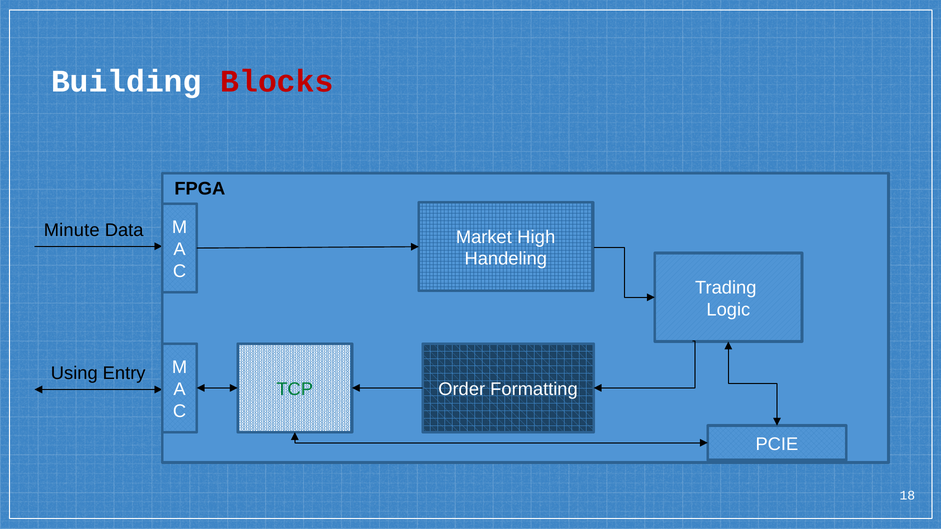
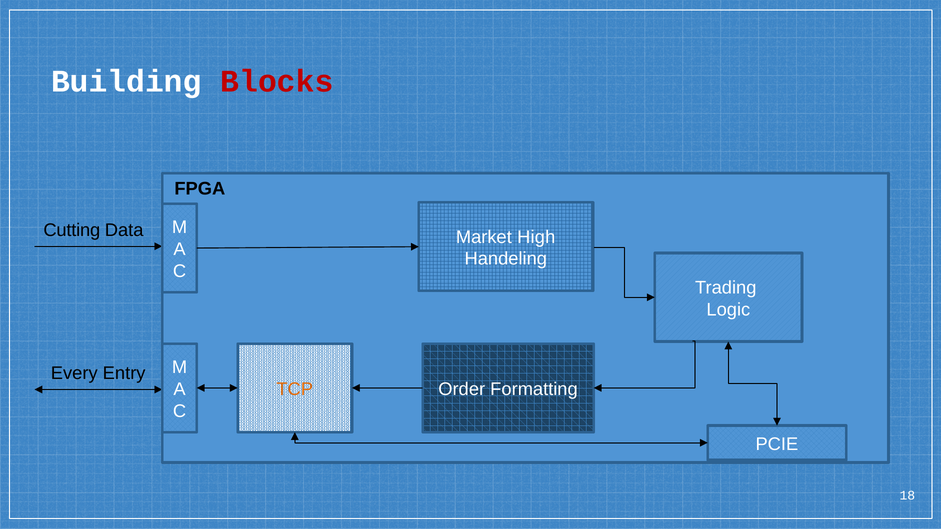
Minute: Minute -> Cutting
Using: Using -> Every
TCP colour: green -> orange
